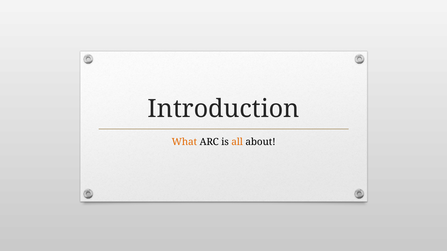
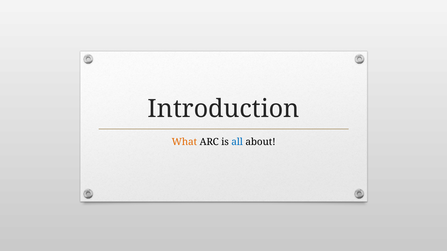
all colour: orange -> blue
